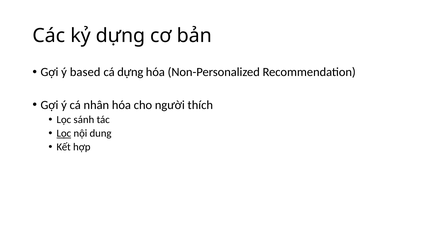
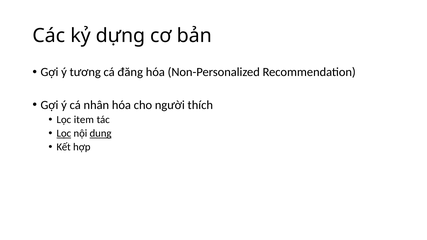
based: based -> tương
cá dựng: dựng -> đăng
sánh: sánh -> item
dung underline: none -> present
